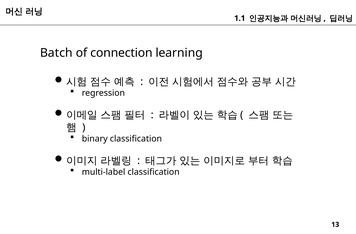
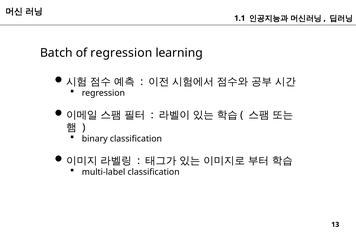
of connection: connection -> regression
